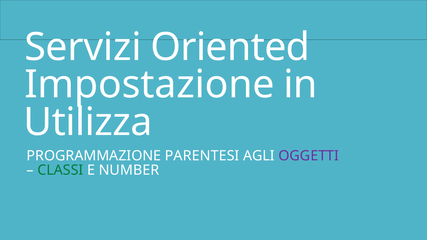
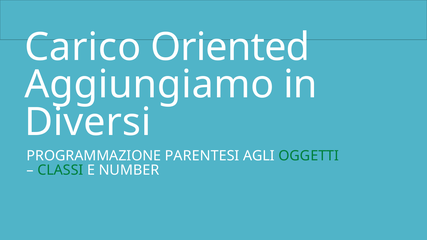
Servizi: Servizi -> Carico
Impostazione: Impostazione -> Aggiungiamo
Utilizza: Utilizza -> Diversi
OGGETTI colour: purple -> green
